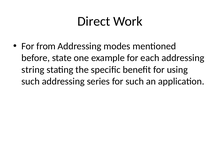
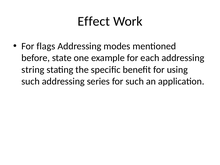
Direct: Direct -> Effect
from: from -> flags
